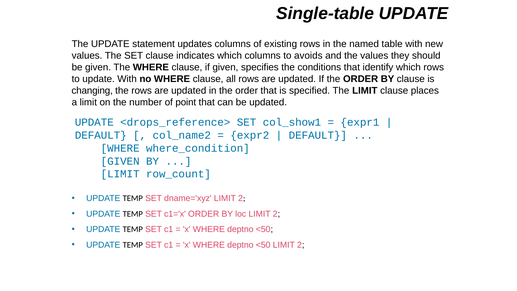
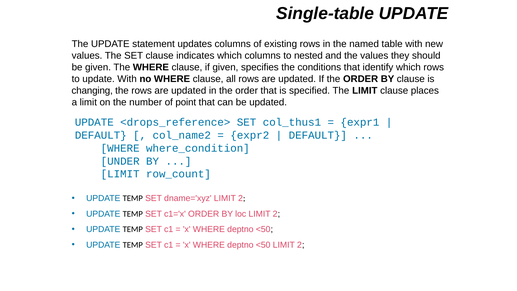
avoids: avoids -> nested
col_show1: col_show1 -> col_thus1
GIVEN at (120, 161): GIVEN -> UNDER
